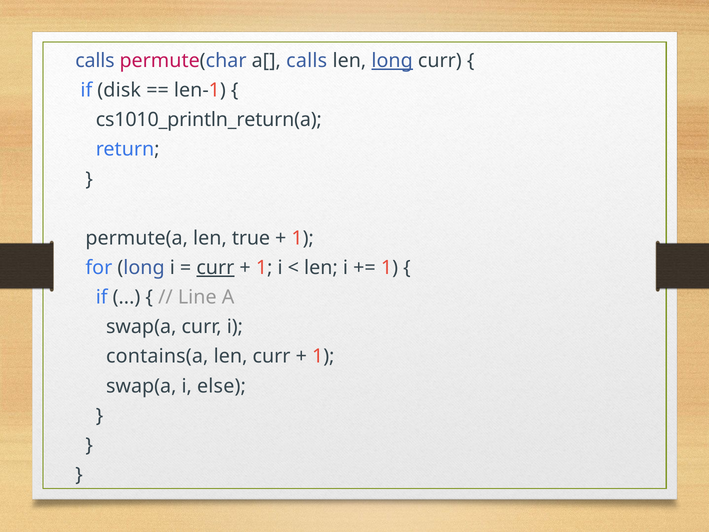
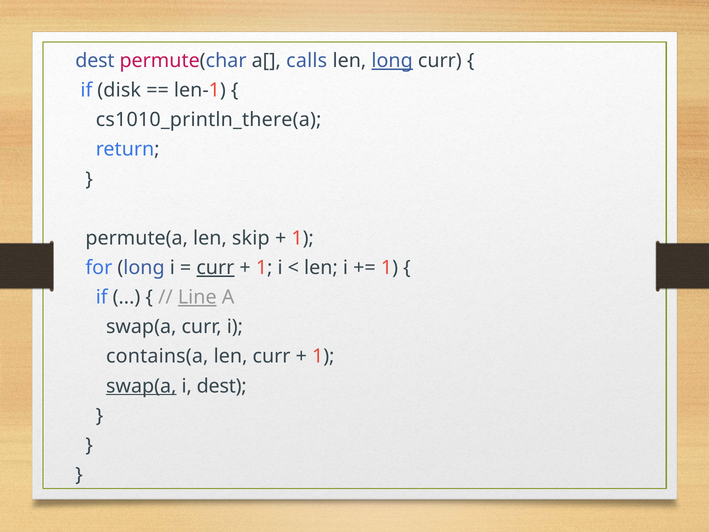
calls at (95, 61): calls -> dest
cs1010_println_return(a: cs1010_println_return(a -> cs1010_println_there(a
true: true -> skip
Line underline: none -> present
swap(a at (141, 386) underline: none -> present
i else: else -> dest
